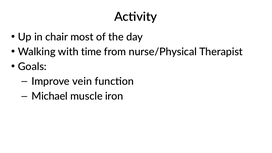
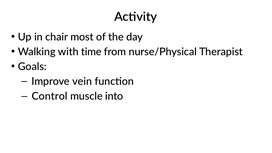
Michael: Michael -> Control
iron: iron -> into
